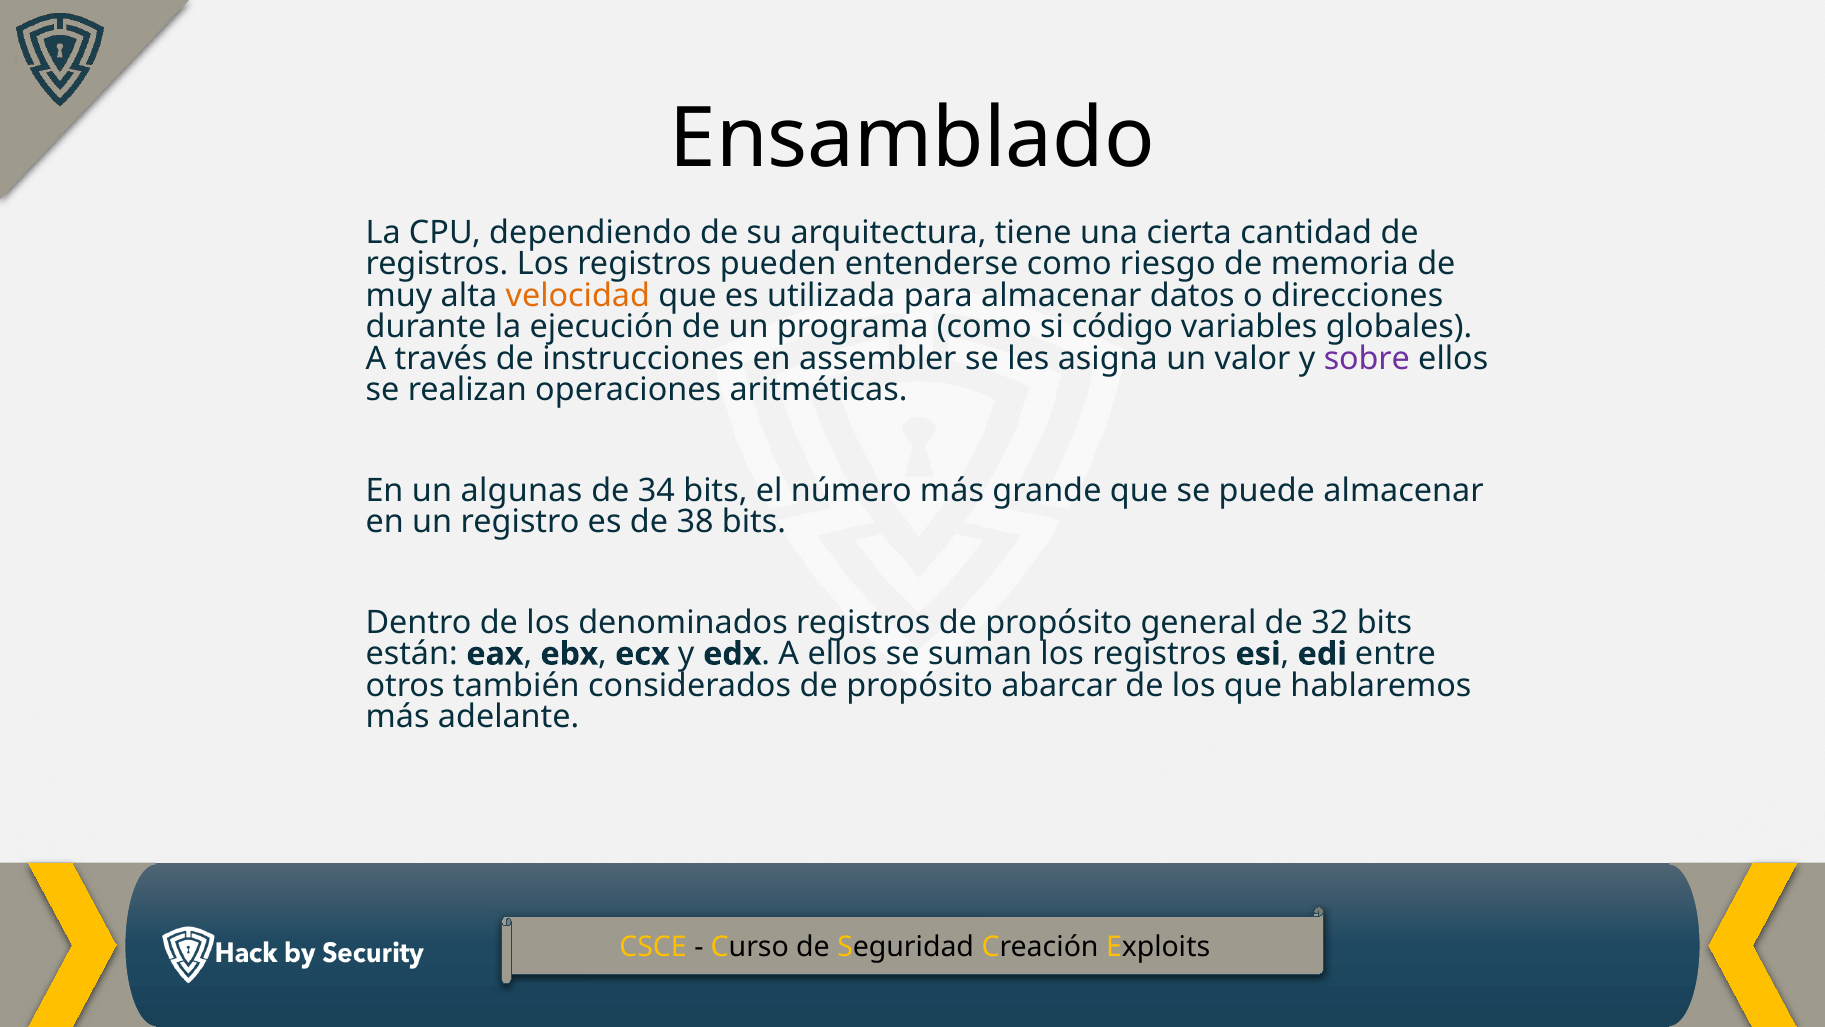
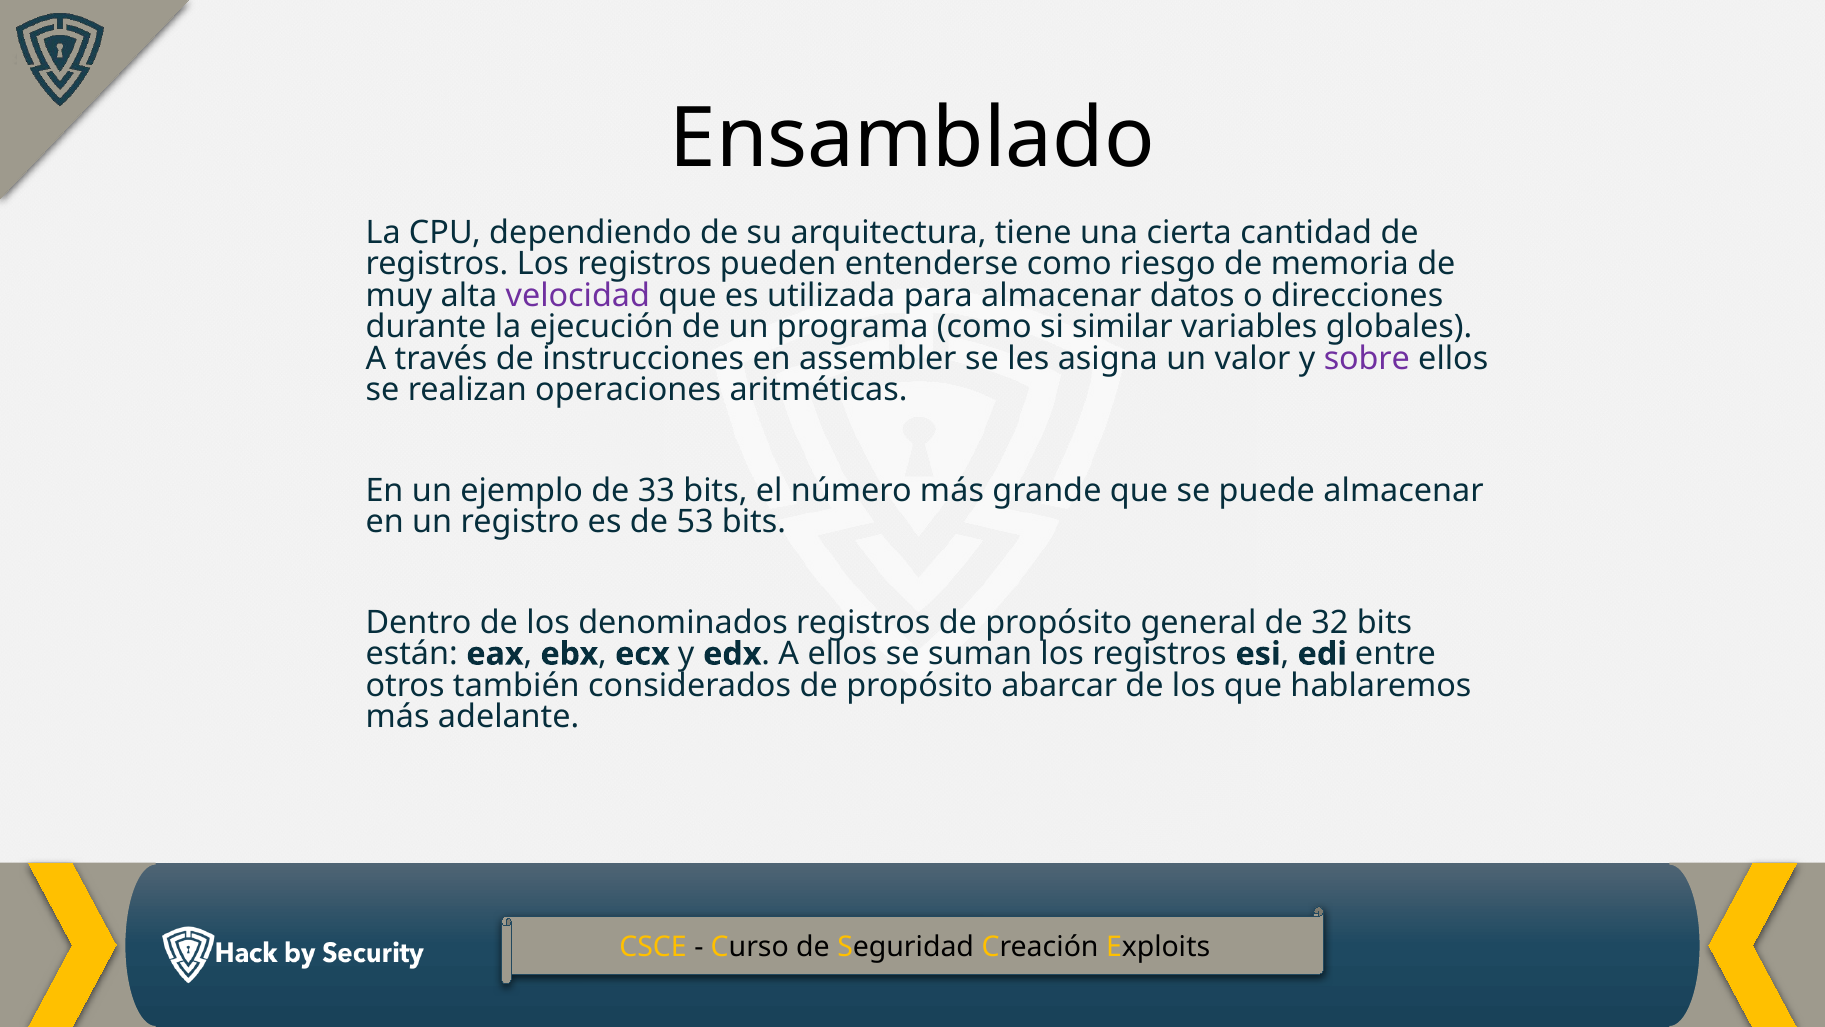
velocidad colour: orange -> purple
código: código -> similar
algunas: algunas -> ejemplo
34: 34 -> 33
38: 38 -> 53
